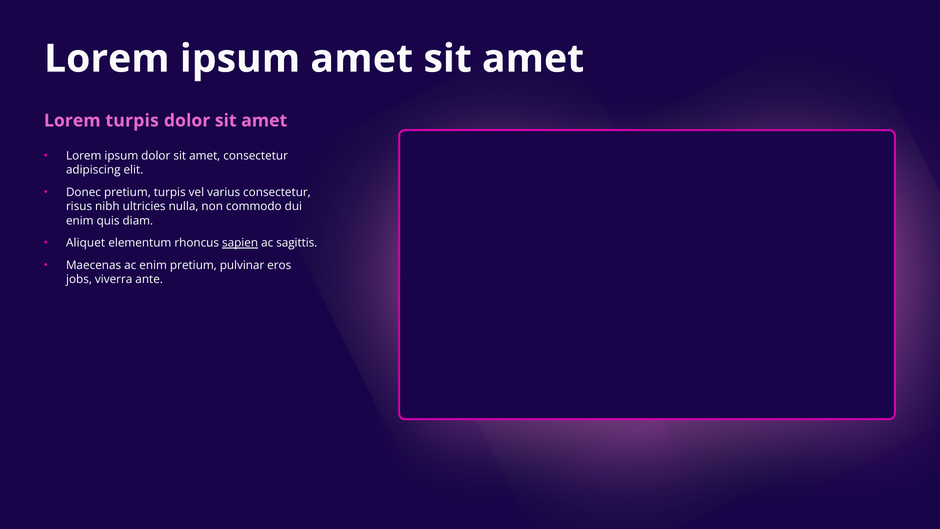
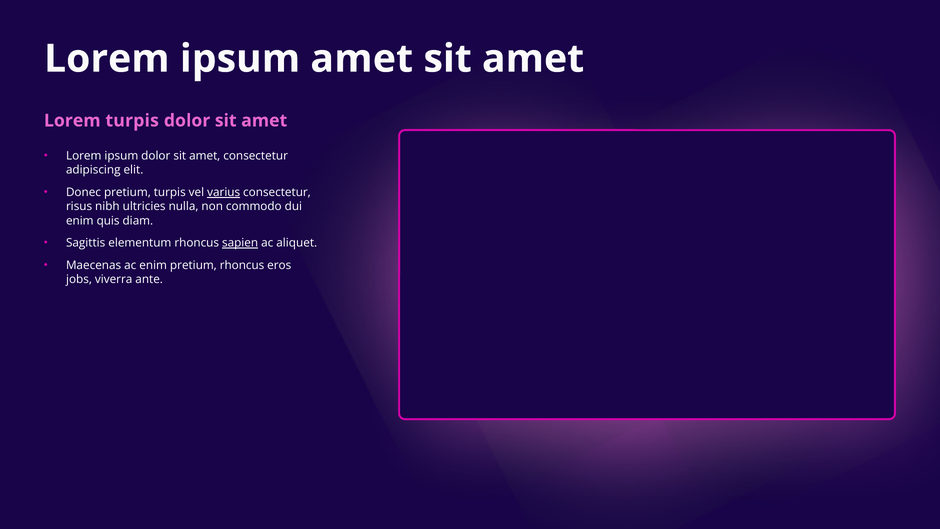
varius underline: none -> present
Aliquet: Aliquet -> Sagittis
sagittis: sagittis -> aliquet
pretium pulvinar: pulvinar -> rhoncus
